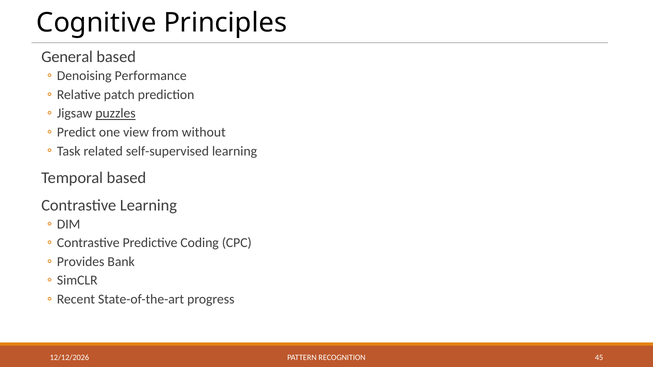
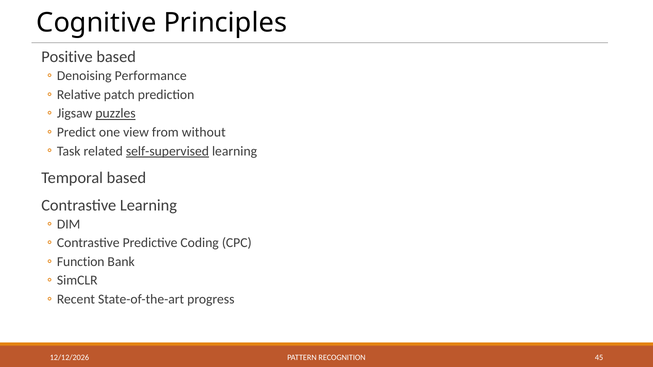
General: General -> Positive
self-supervised underline: none -> present
Provides: Provides -> Function
